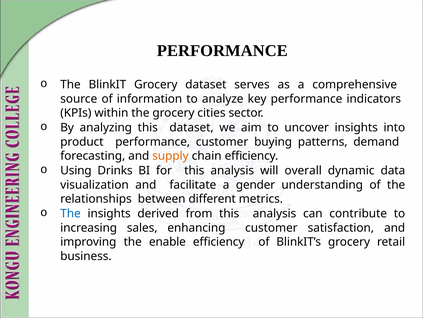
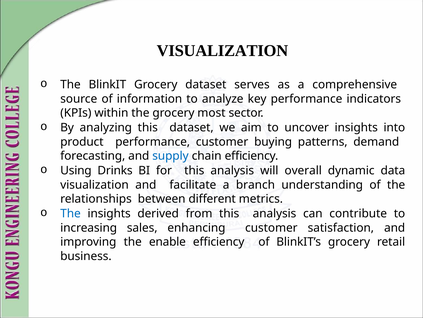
PERFORMANCE at (222, 51): PERFORMANCE -> VISUALIZATION
cities: cities -> most
supply colour: orange -> blue
gender: gender -> branch
